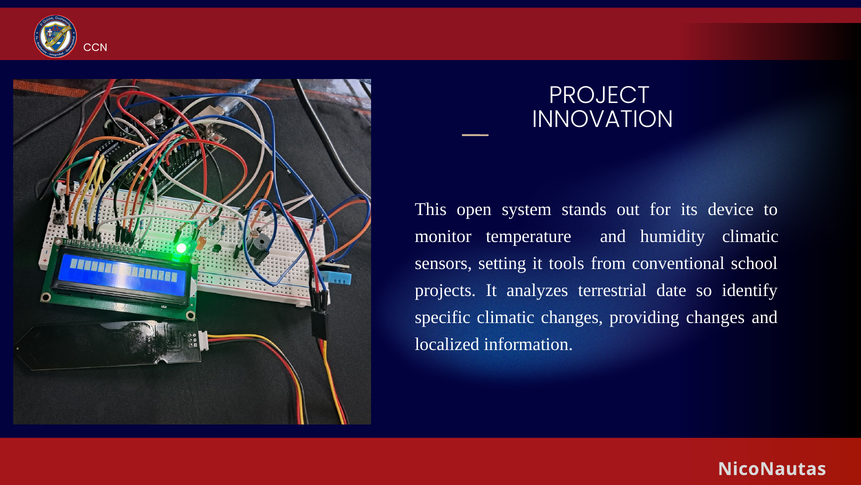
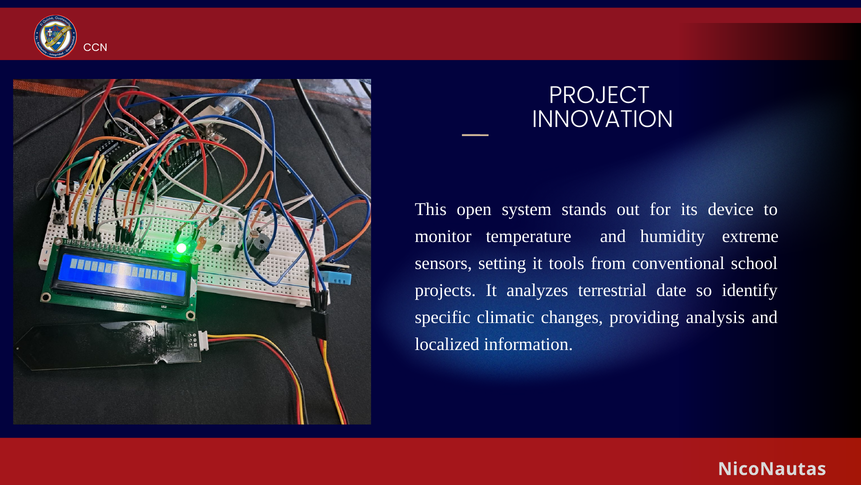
humidity climatic: climatic -> extreme
providing changes: changes -> analysis
